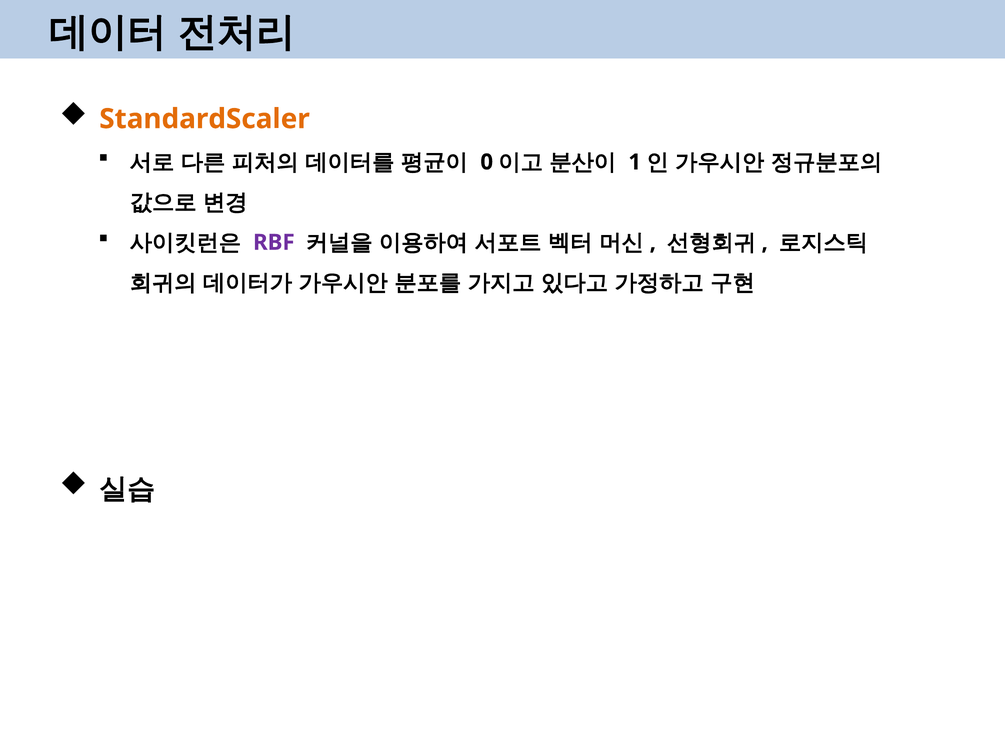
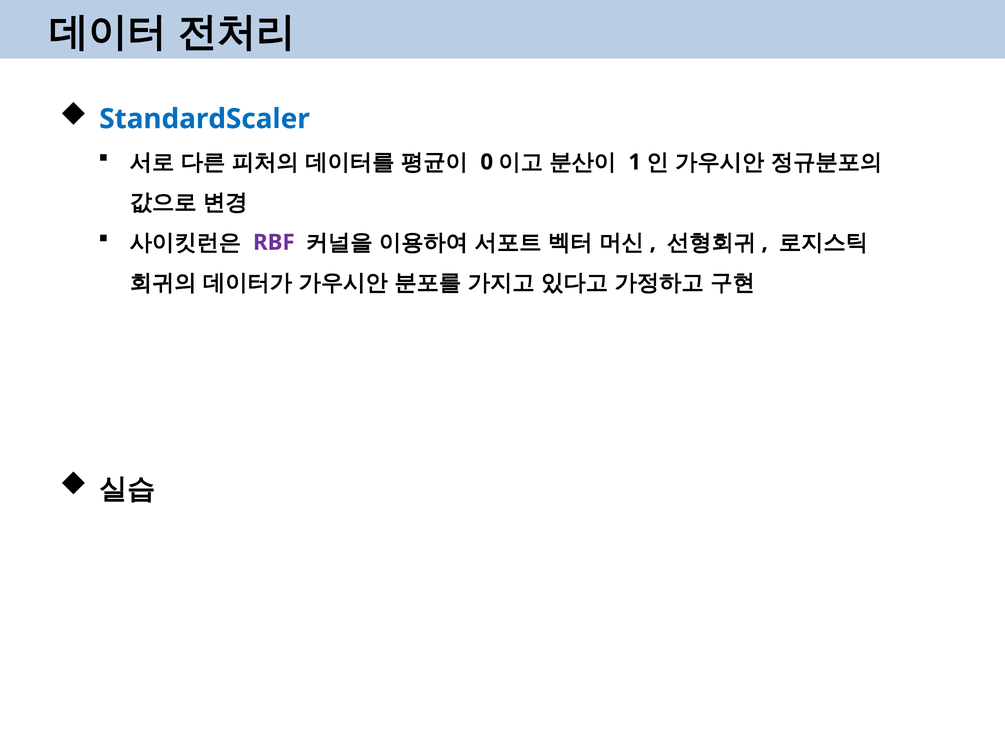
StandardScaler colour: orange -> blue
